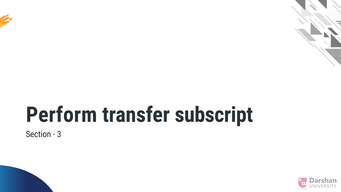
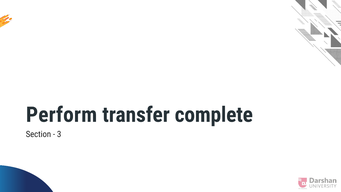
subscript: subscript -> complete
